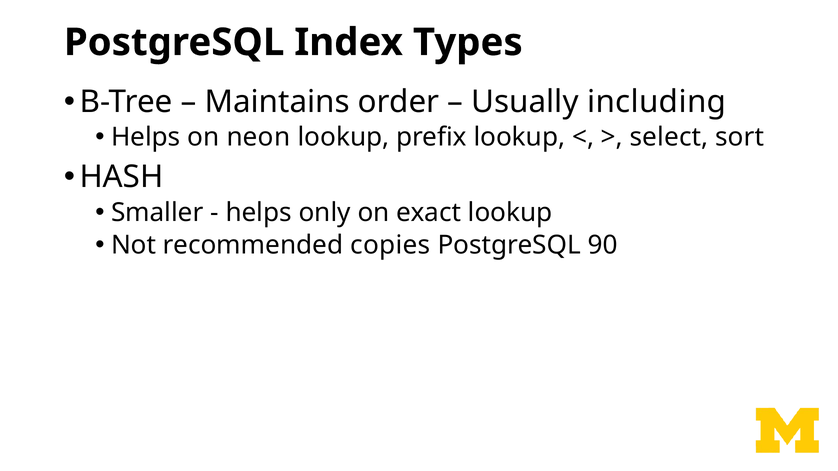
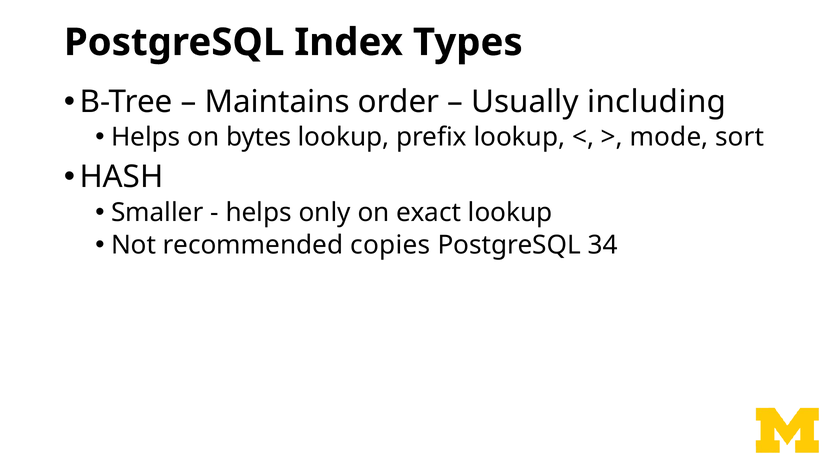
neon: neon -> bytes
select: select -> mode
90: 90 -> 34
